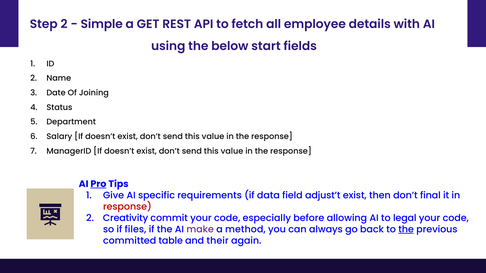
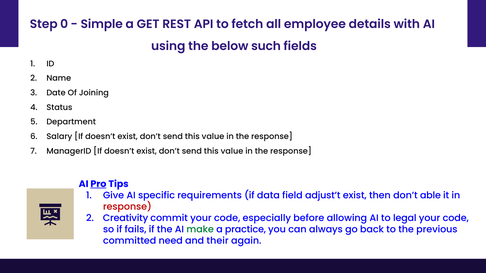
Step 2: 2 -> 0
start: start -> such
final: final -> able
files: files -> fails
make colour: purple -> green
method: method -> practice
the at (406, 230) underline: present -> none
table: table -> need
